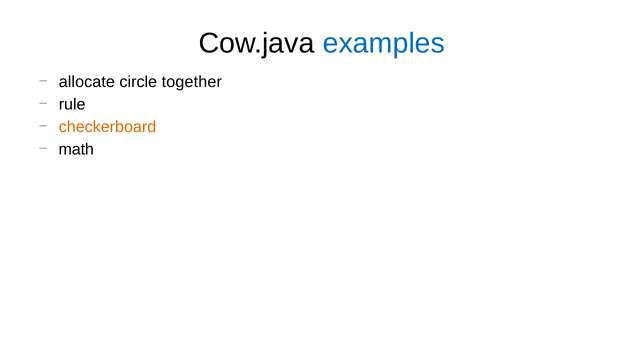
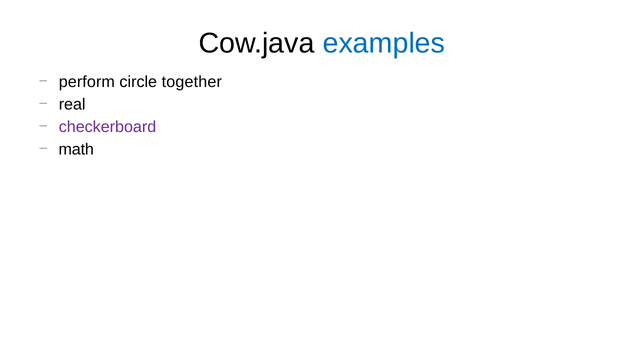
allocate: allocate -> perform
rule: rule -> real
checkerboard colour: orange -> purple
